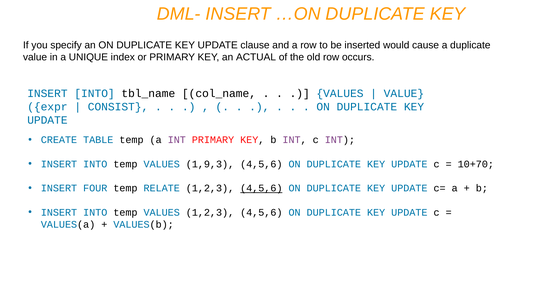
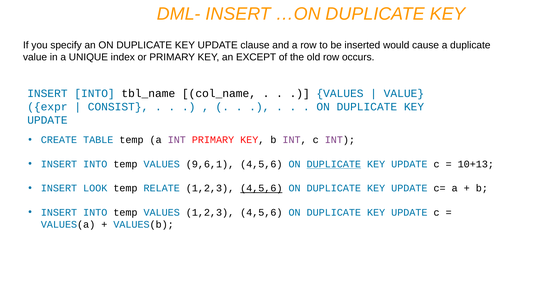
ACTUAL: ACTUAL -> EXCEPT
1,9,3: 1,9,3 -> 9,6,1
DUPLICATE at (334, 164) underline: none -> present
10+70: 10+70 -> 10+13
FOUR: FOUR -> LOOK
